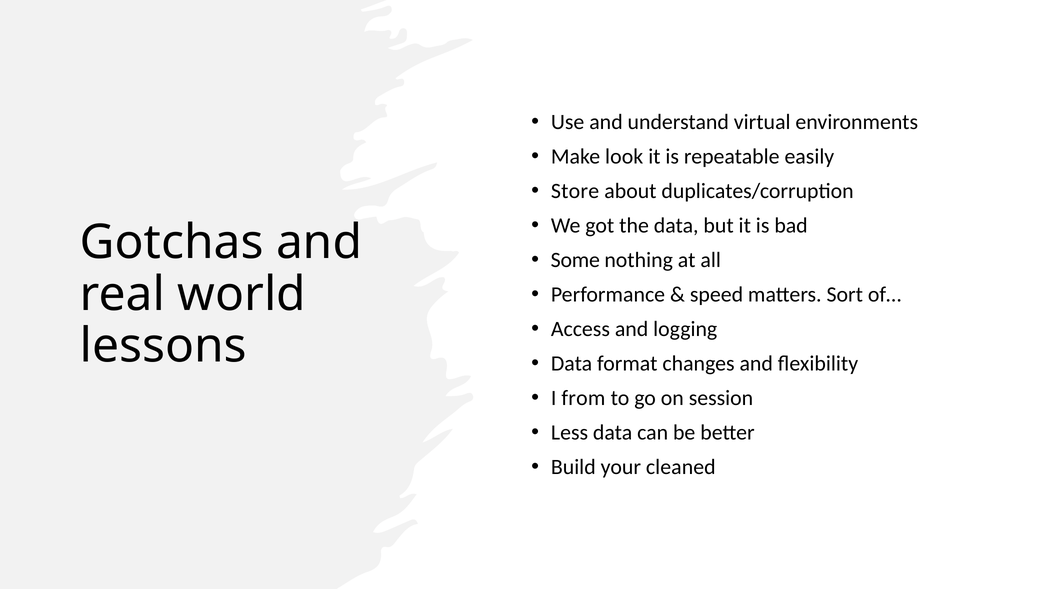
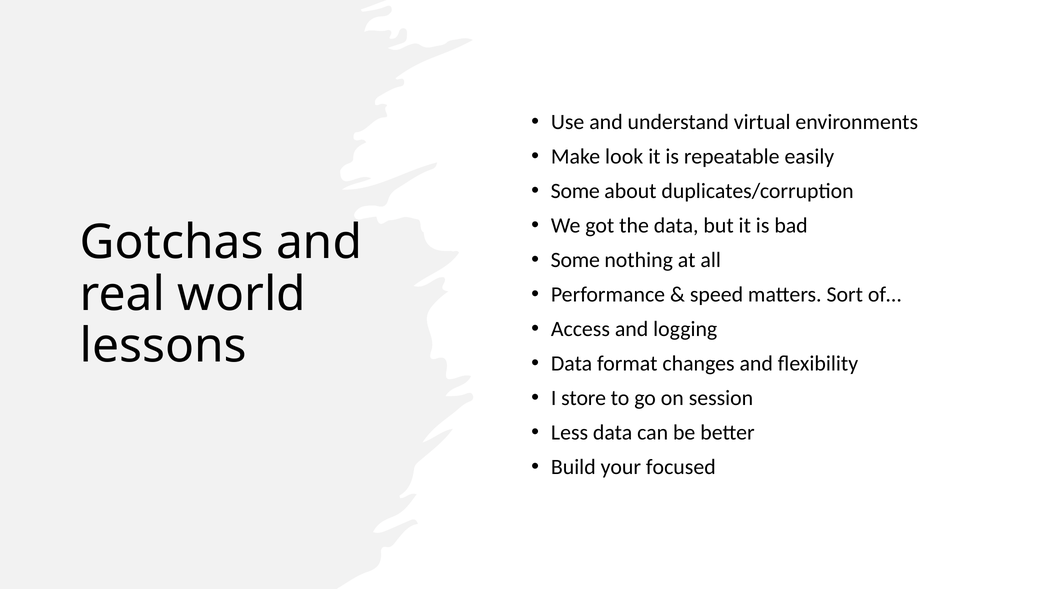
Store at (575, 191): Store -> Some
from: from -> store
cleaned: cleaned -> focused
